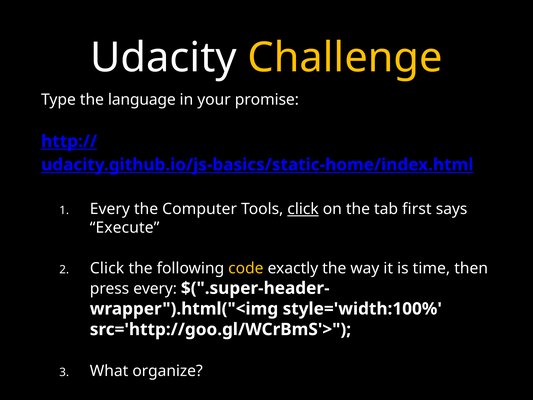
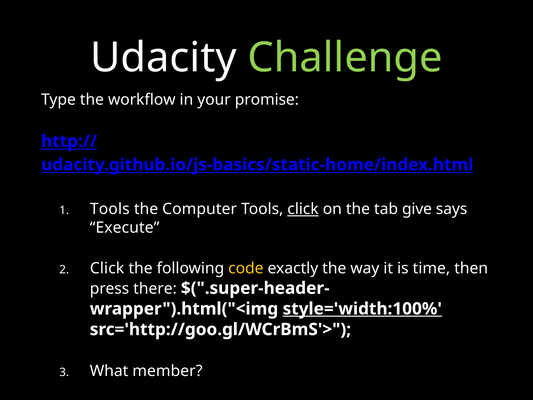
Challenge colour: yellow -> light green
language: language -> workflow
Every at (110, 209): Every -> Tools
first: first -> give
press every: every -> there
style='width:100% underline: none -> present
organize: organize -> member
